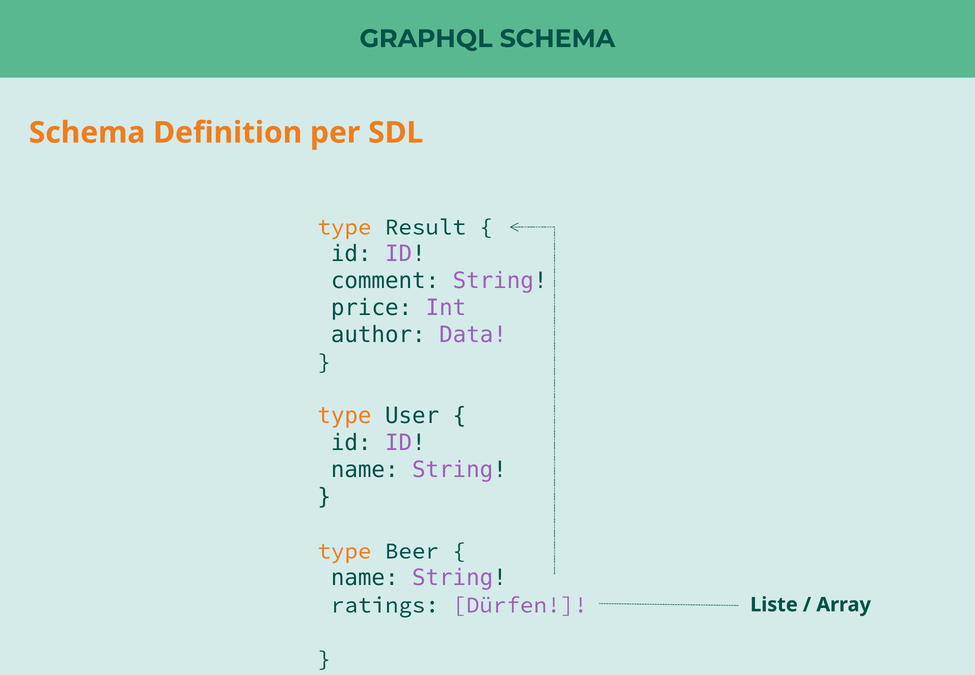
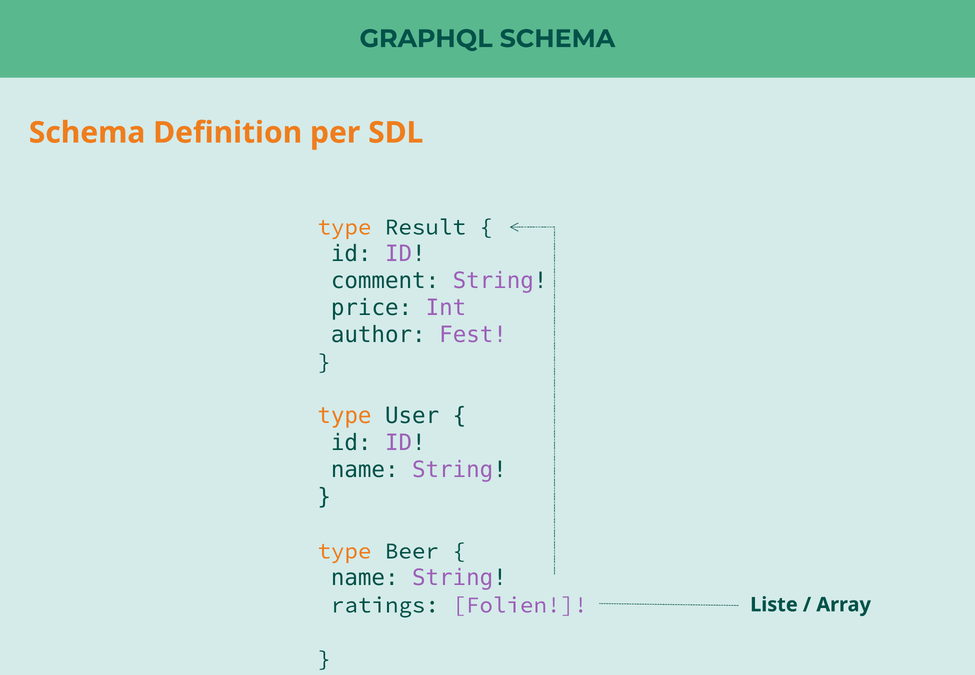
Data: Data -> Fest
Dürfen: Dürfen -> Folien
